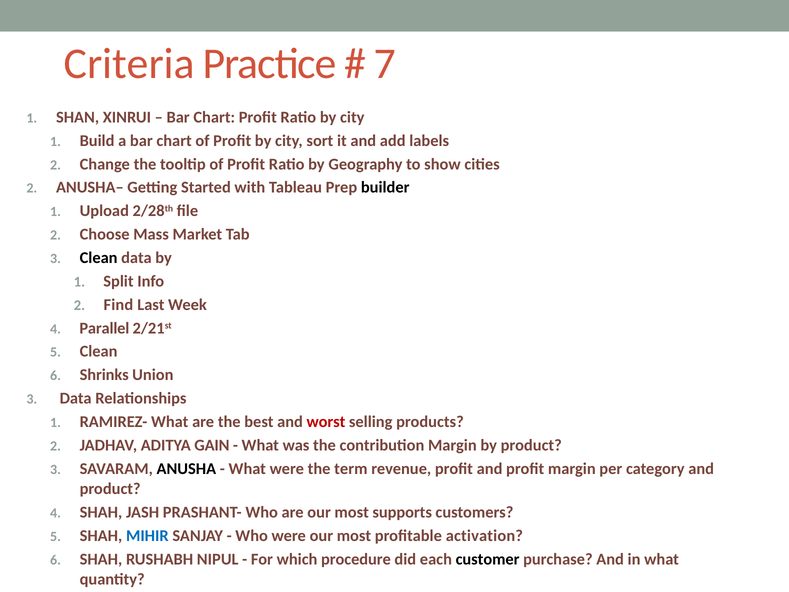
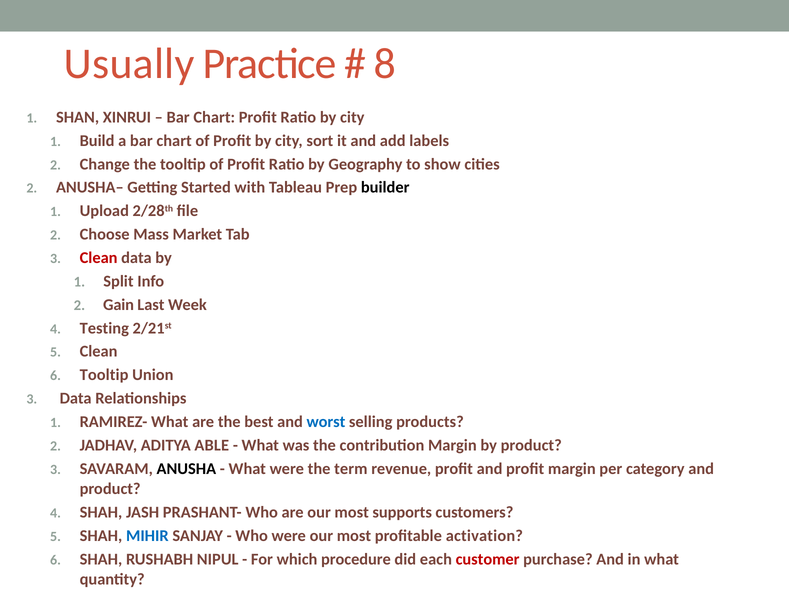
Criteria: Criteria -> Usually
7: 7 -> 8
Clean at (99, 258) colour: black -> red
Find: Find -> Gain
Parallel: Parallel -> Testing
Shrinks at (104, 375): Shrinks -> Tooltip
worst colour: red -> blue
GAIN: GAIN -> ABLE
customer colour: black -> red
